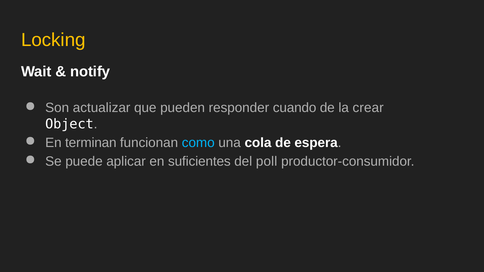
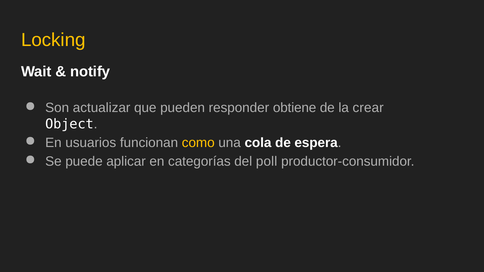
cuando: cuando -> obtiene
terminan: terminan -> usuarios
como colour: light blue -> yellow
suficientes: suficientes -> categorías
